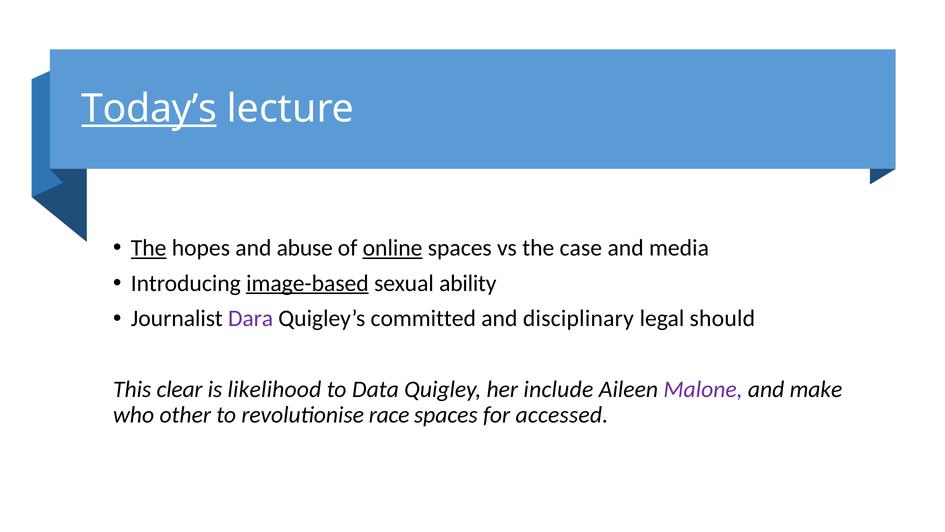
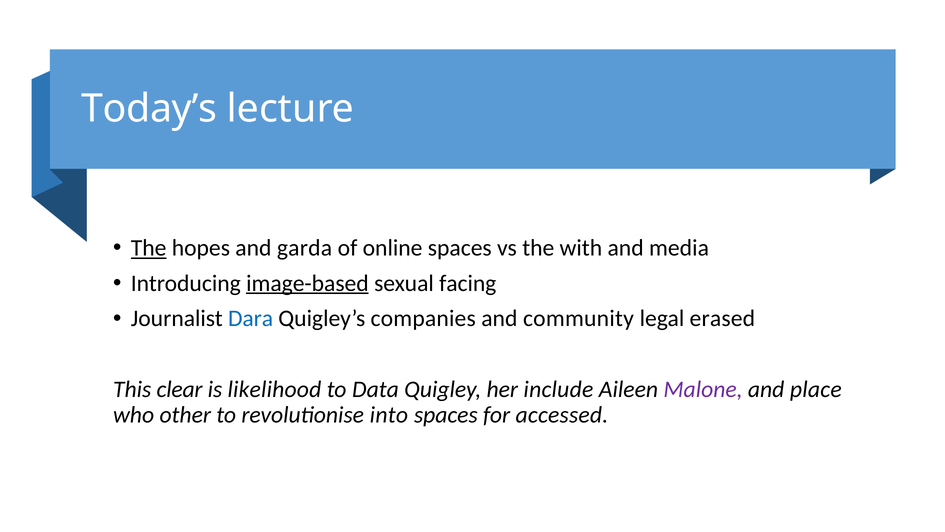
Today’s underline: present -> none
abuse: abuse -> garda
online underline: present -> none
case: case -> with
ability: ability -> facing
Dara colour: purple -> blue
committed: committed -> companies
disciplinary: disciplinary -> community
should: should -> erased
make: make -> place
race: race -> into
